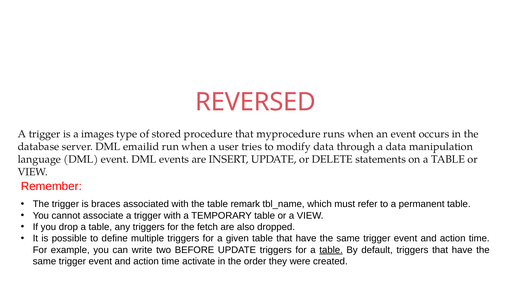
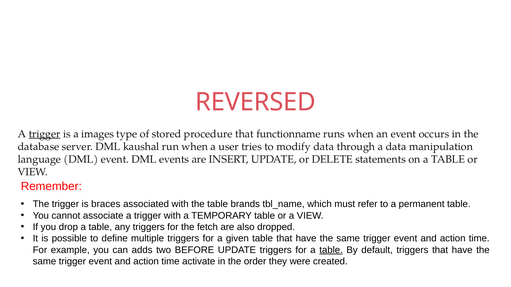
trigger at (45, 134) underline: none -> present
myprocedure: myprocedure -> functionname
emailid: emailid -> kaushal
remark: remark -> brands
write: write -> adds
